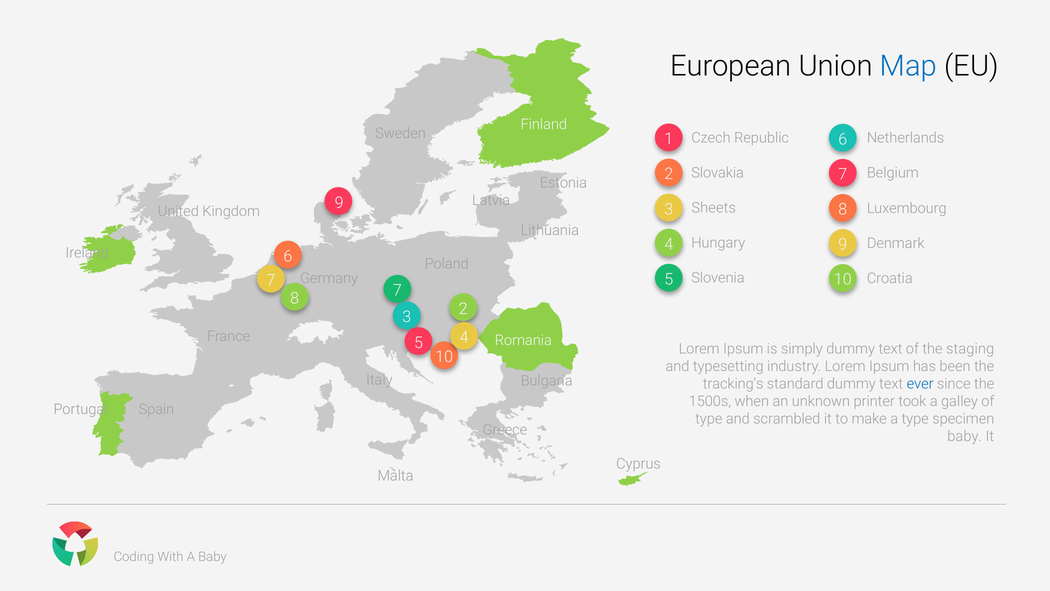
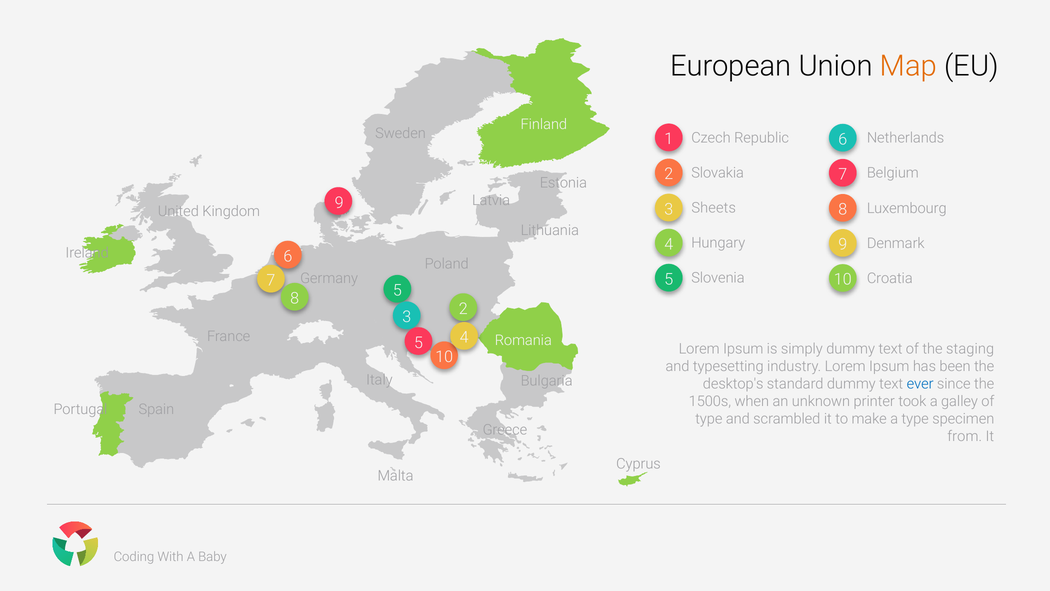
Map colour: blue -> orange
8 7: 7 -> 5
tracking's: tracking's -> desktop's
baby at (965, 436): baby -> from
